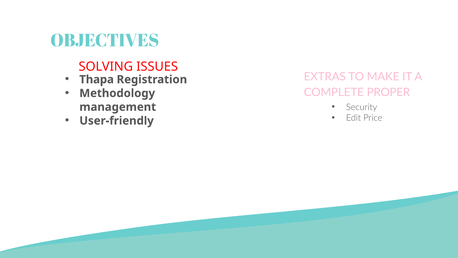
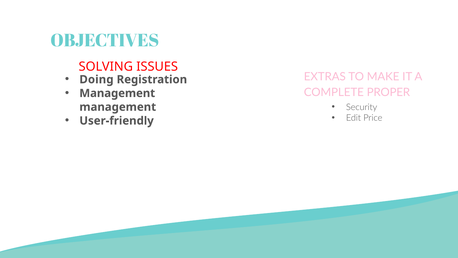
Thapa: Thapa -> Doing
Methodology at (117, 93): Methodology -> Management
